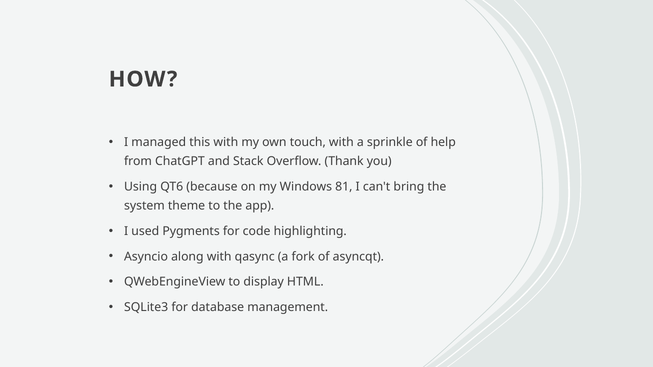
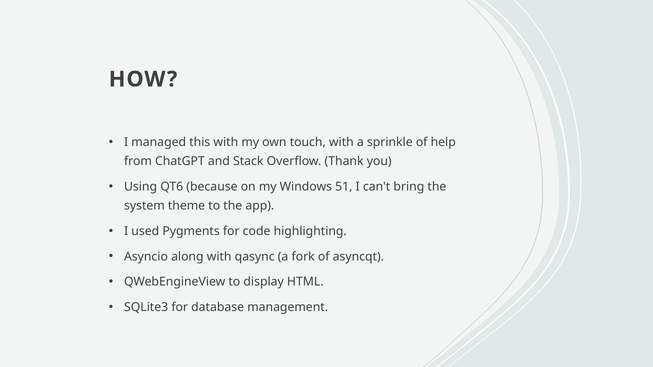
81: 81 -> 51
